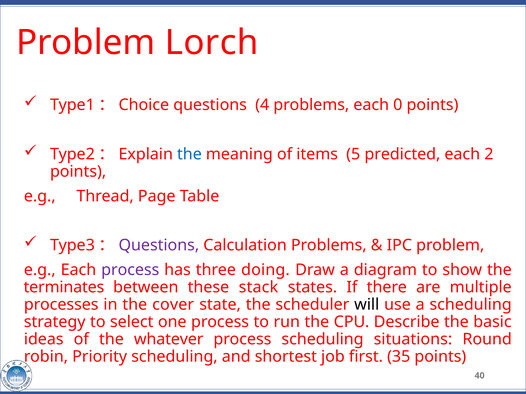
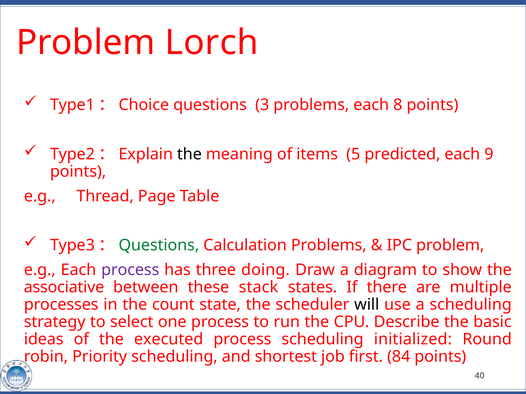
4: 4 -> 3
0: 0 -> 8
the at (189, 154) colour: blue -> black
2: 2 -> 9
Questions at (159, 246) colour: purple -> green
terminates: terminates -> associative
cover: cover -> count
whatever: whatever -> executed
situations: situations -> initialized
35: 35 -> 84
